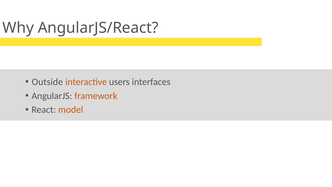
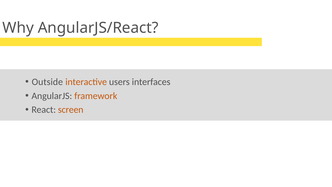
model: model -> screen
